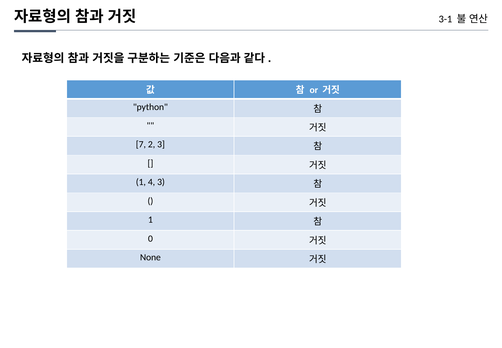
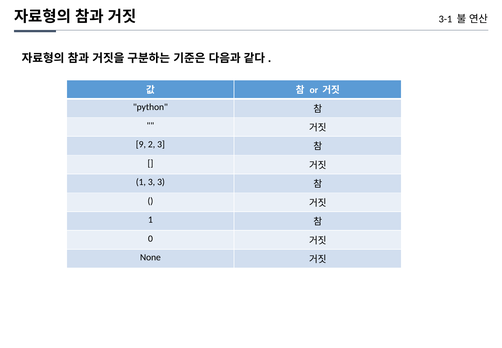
7: 7 -> 9
1 4: 4 -> 3
